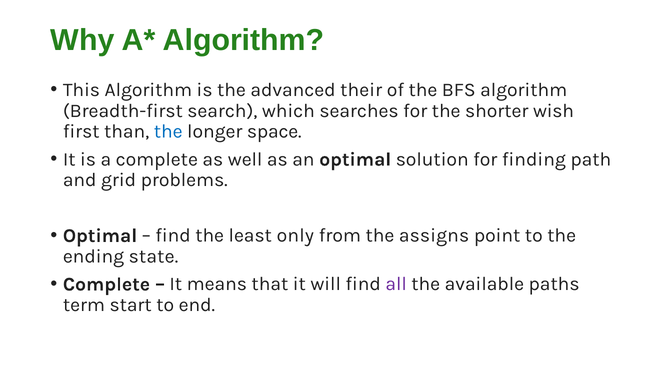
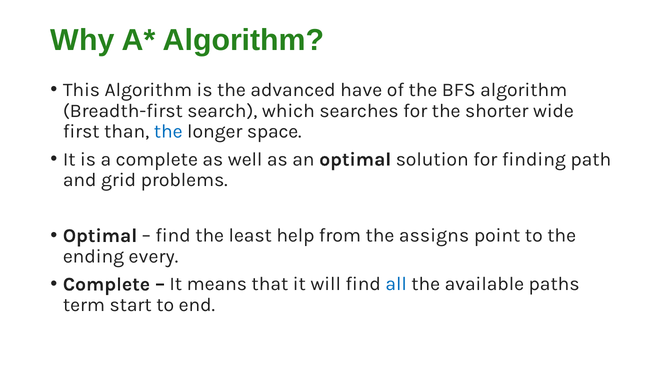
their: their -> have
wish: wish -> wide
only: only -> help
state: state -> every
all colour: purple -> blue
